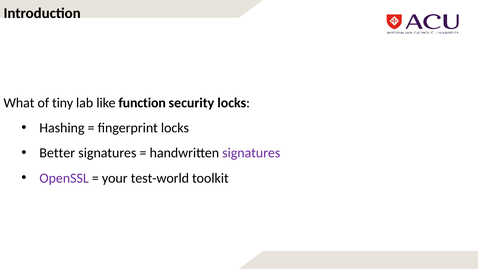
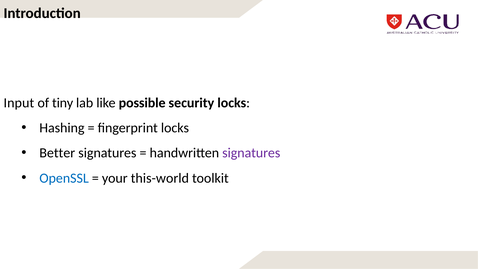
What: What -> Input
function: function -> possible
OpenSSL colour: purple -> blue
test-world: test-world -> this-world
